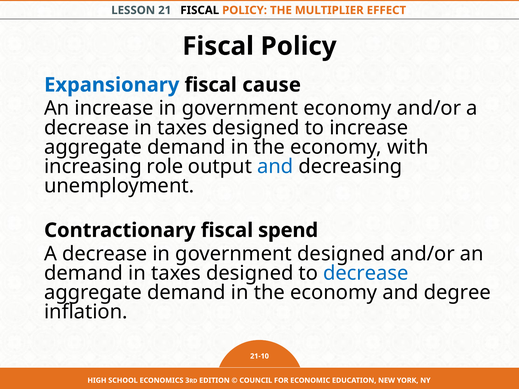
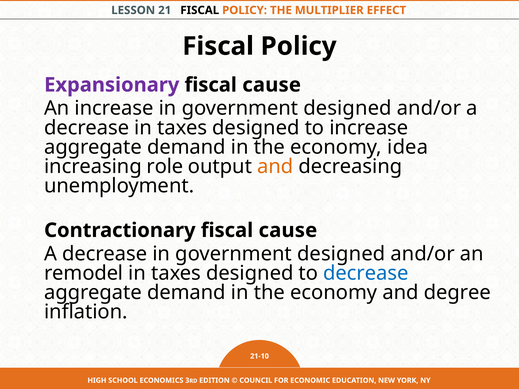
Expansionary colour: blue -> purple
increase in government economy: economy -> designed
with: with -> idea
and at (275, 167) colour: blue -> orange
Contractionary fiscal spend: spend -> cause
demand at (84, 273): demand -> remodel
